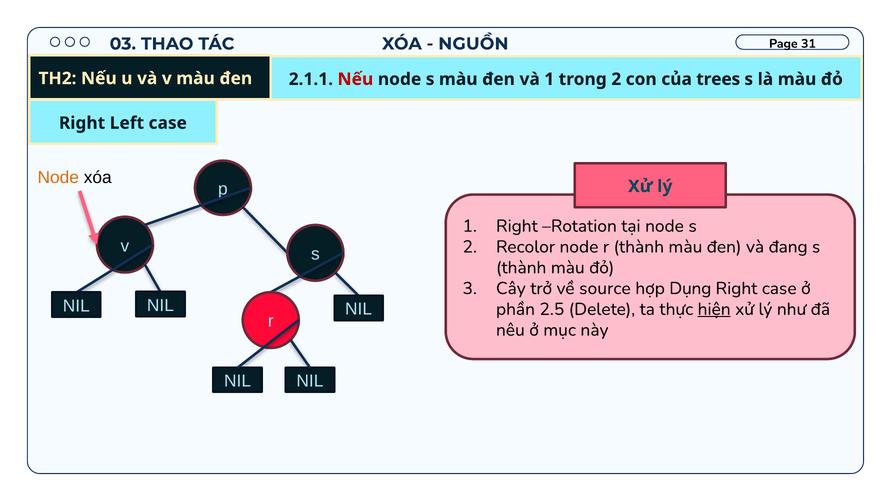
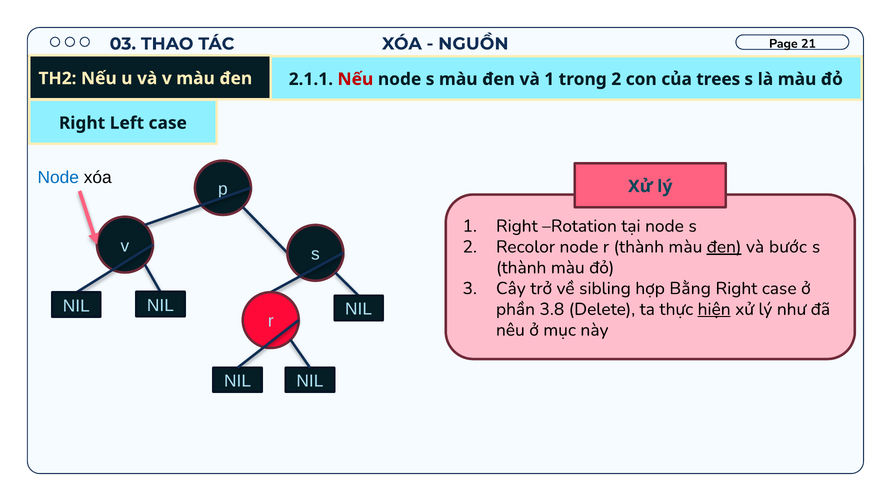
31: 31 -> 21
Node at (58, 177) colour: orange -> blue
đen at (724, 247) underline: none -> present
đang: đang -> bước
source: source -> sibling
Dụng: Dụng -> Bằng
2.5: 2.5 -> 3.8
